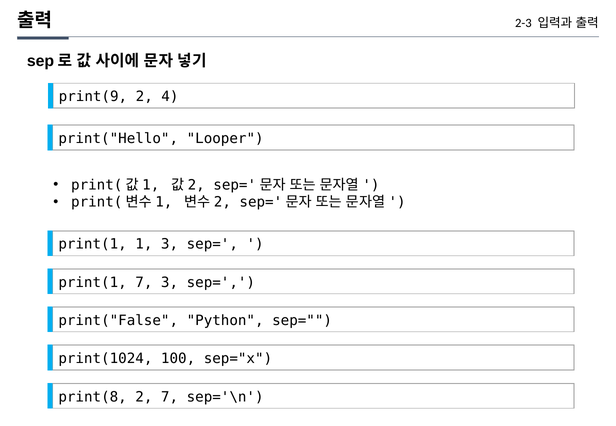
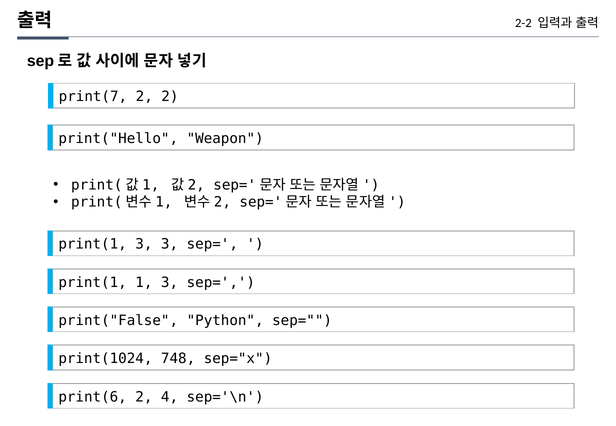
2-3: 2-3 -> 2-2
print(9: print(9 -> print(7
2 4: 4 -> 2
Looper: Looper -> Weapon
print(1 1: 1 -> 3
print(1 7: 7 -> 1
100: 100 -> 748
print(8: print(8 -> print(6
2 7: 7 -> 4
